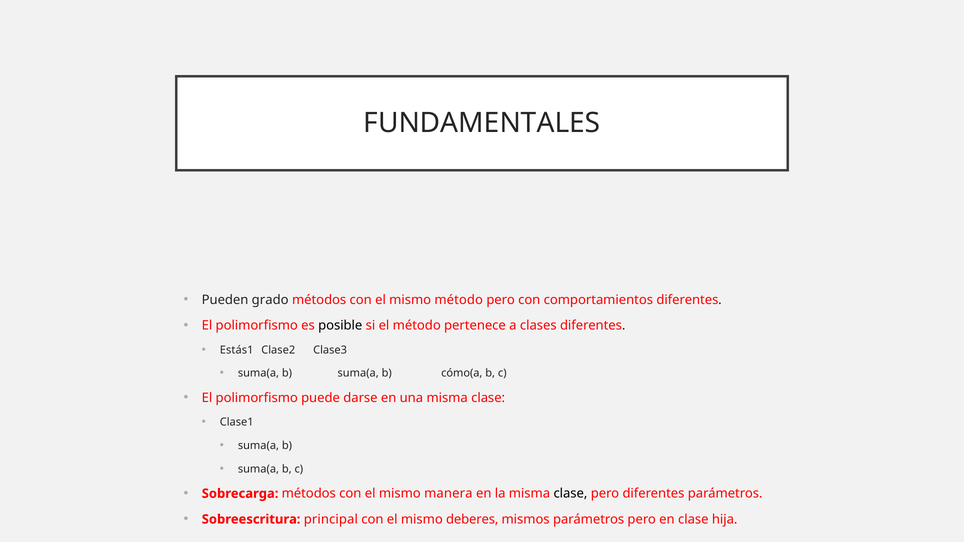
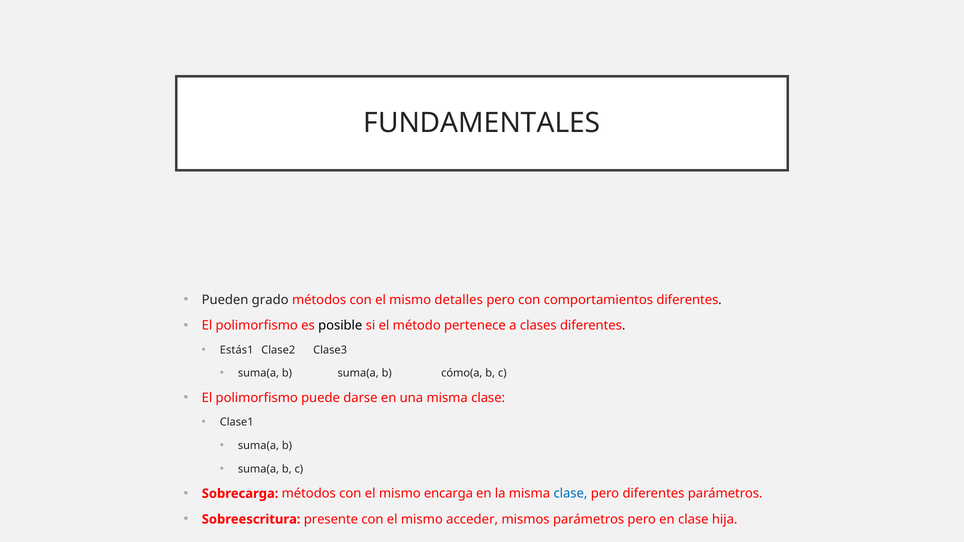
mismo método: método -> detalles
manera: manera -> encarga
clase at (570, 494) colour: black -> blue
principal: principal -> presente
deberes: deberes -> acceder
